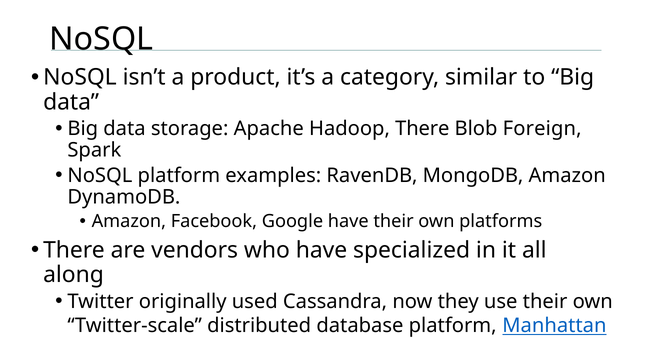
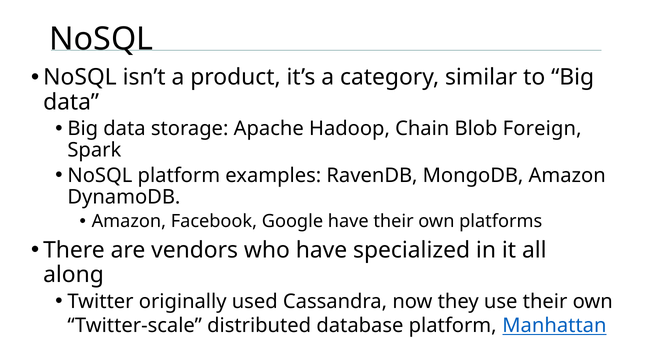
Hadoop There: There -> Chain
